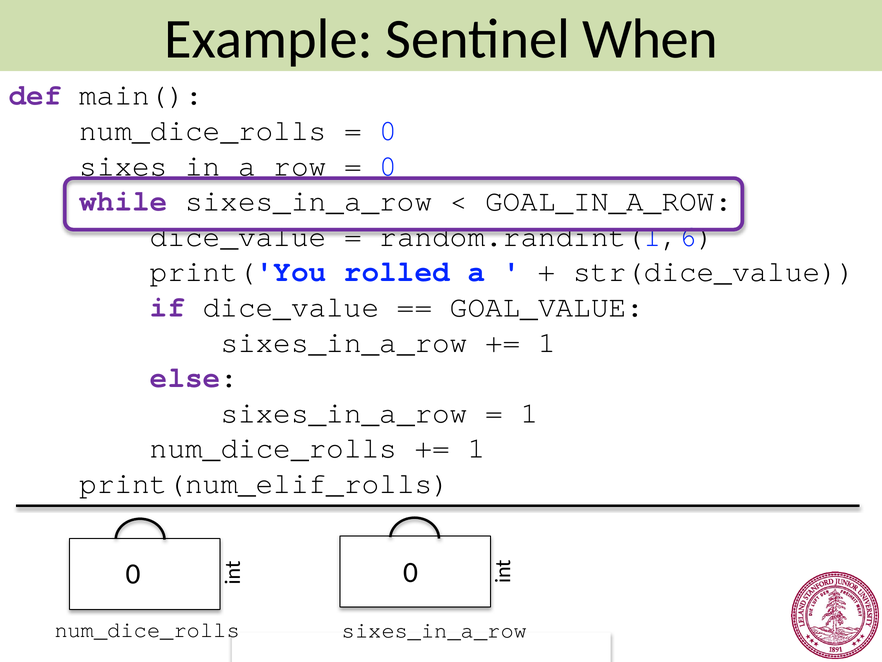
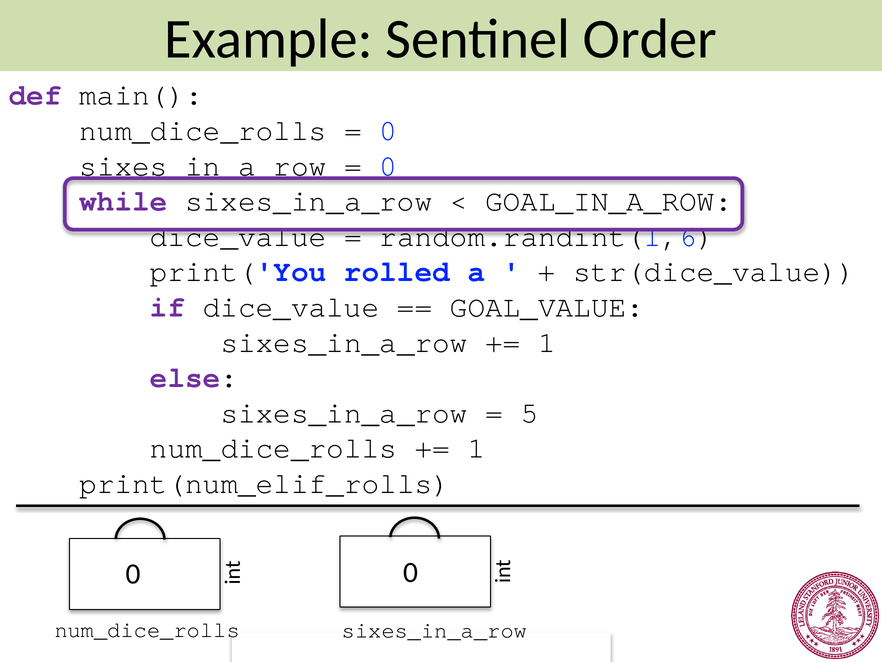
When: When -> Order
1 at (529, 413): 1 -> 5
